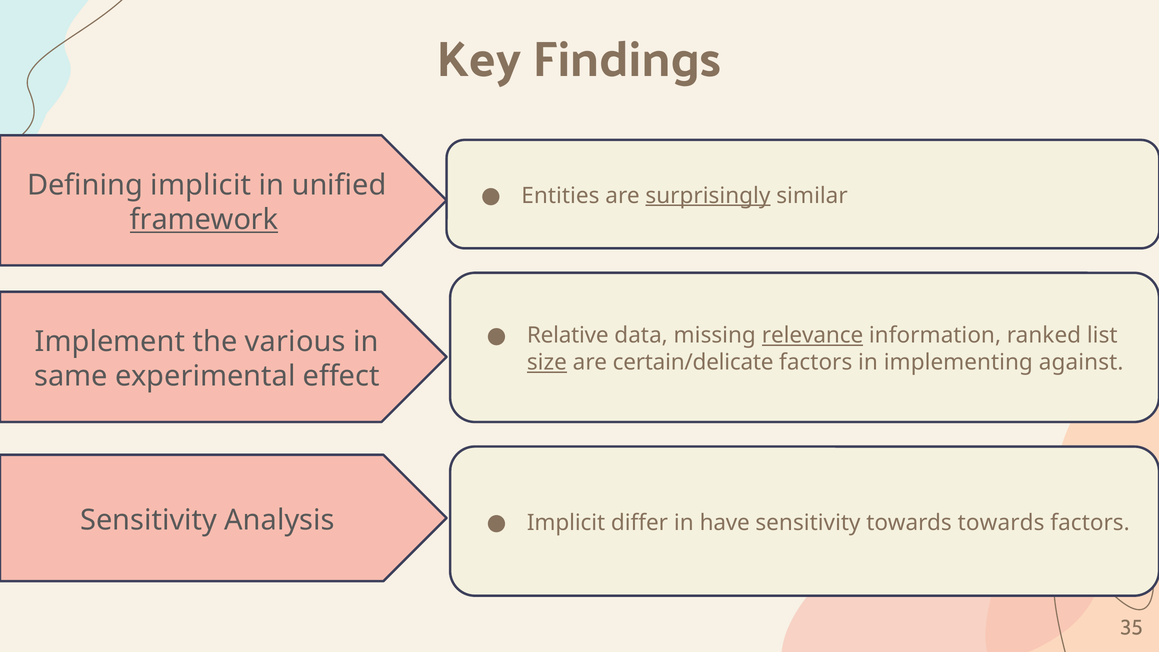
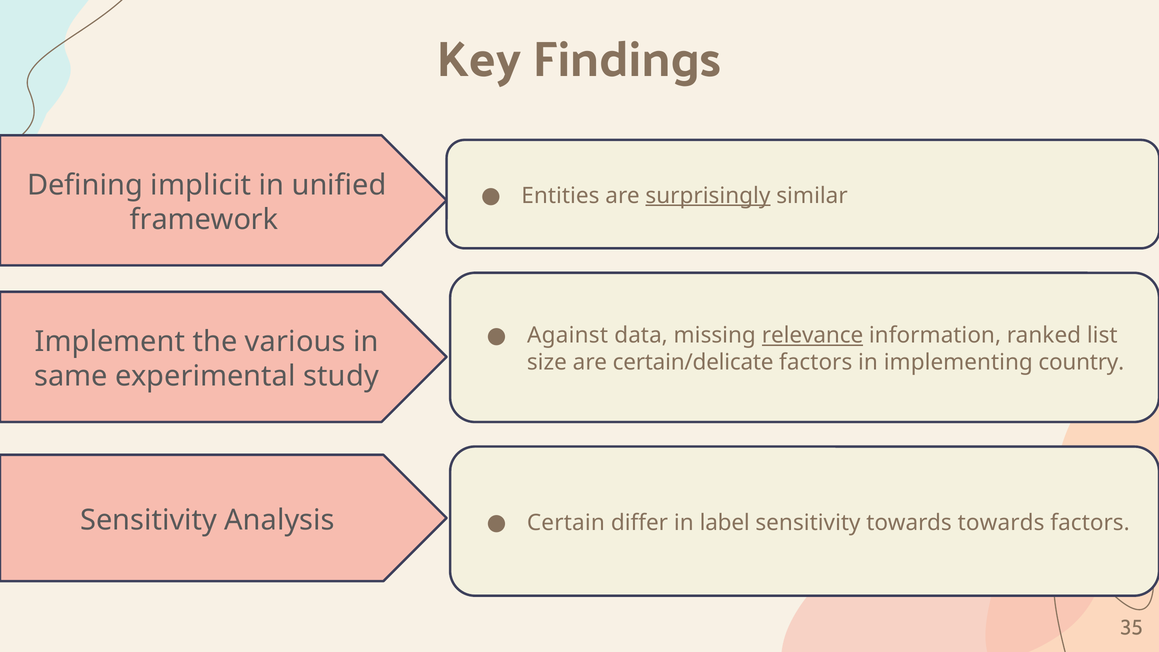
framework underline: present -> none
Relative: Relative -> Against
size underline: present -> none
against: against -> country
effect: effect -> study
Implicit at (566, 523): Implicit -> Certain
have: have -> label
